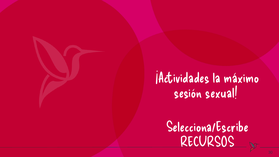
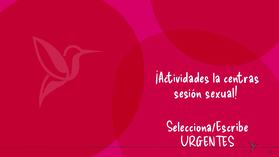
máximo: máximo -> centras
RECURSOS: RECURSOS -> URGENTES
